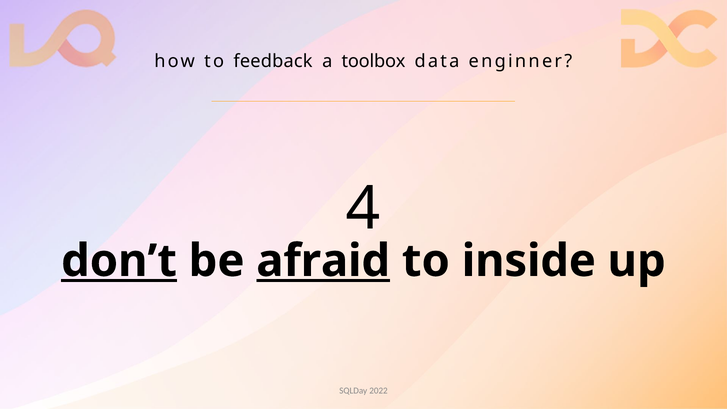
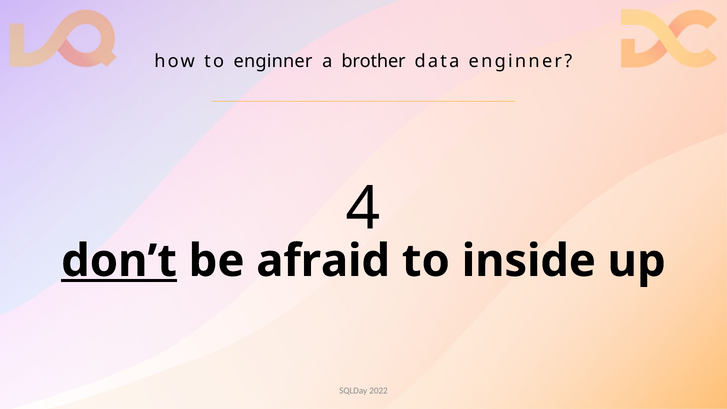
to feedback: feedback -> enginner
toolbox: toolbox -> brother
afraid underline: present -> none
